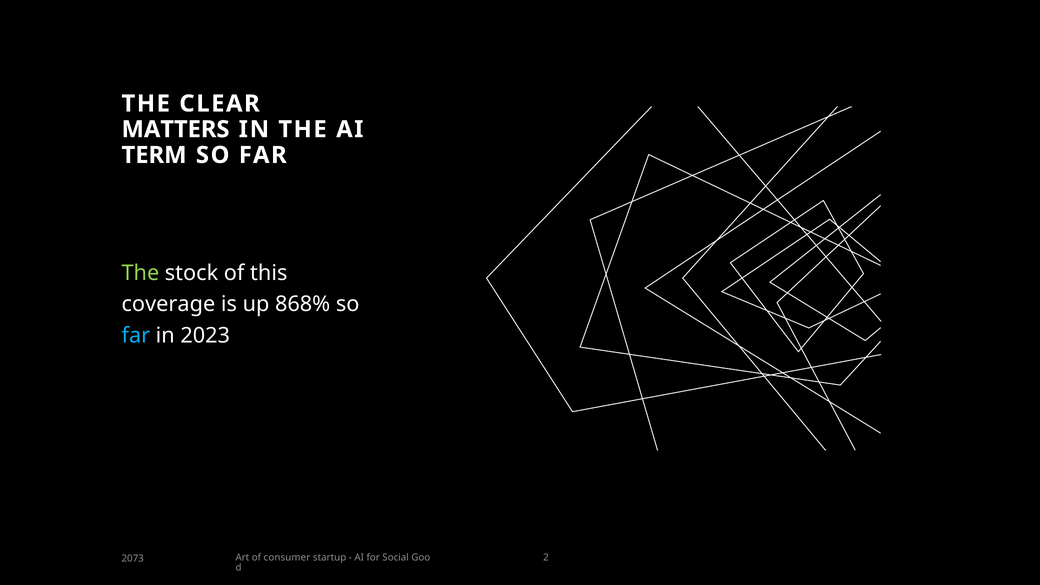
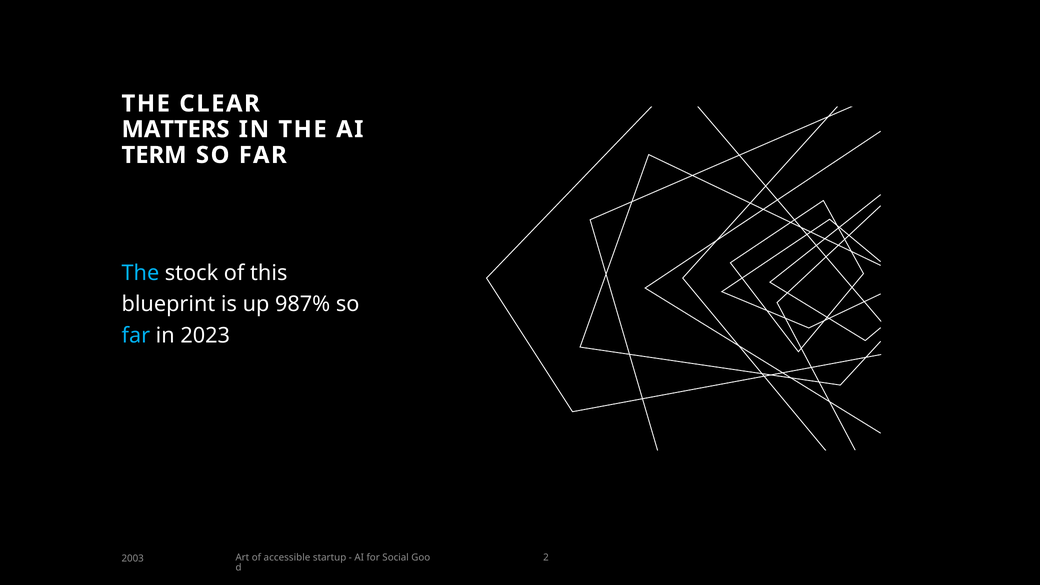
The at (140, 273) colour: light green -> light blue
coverage: coverage -> blueprint
868%: 868% -> 987%
consumer: consumer -> accessible
2073: 2073 -> 2003
